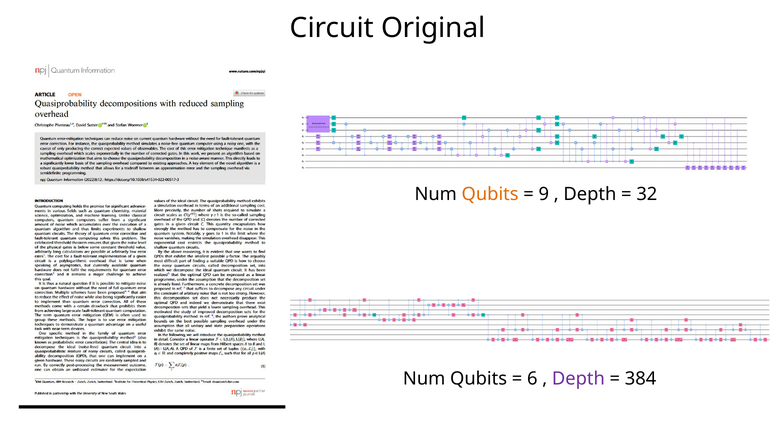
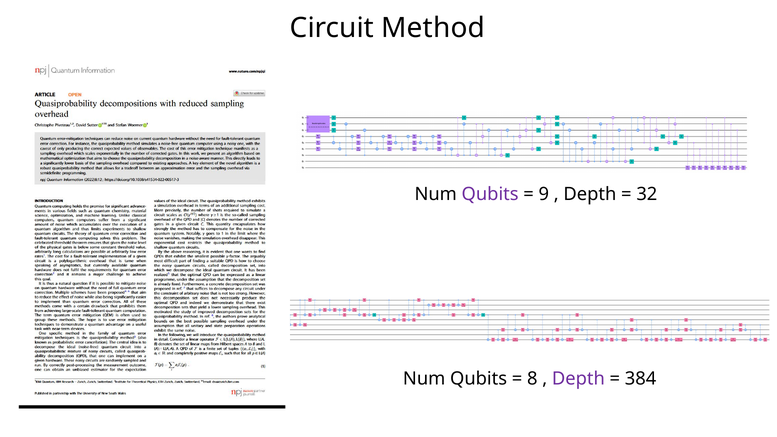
Original: Original -> Method
Qubits at (490, 194) colour: orange -> purple
6: 6 -> 8
